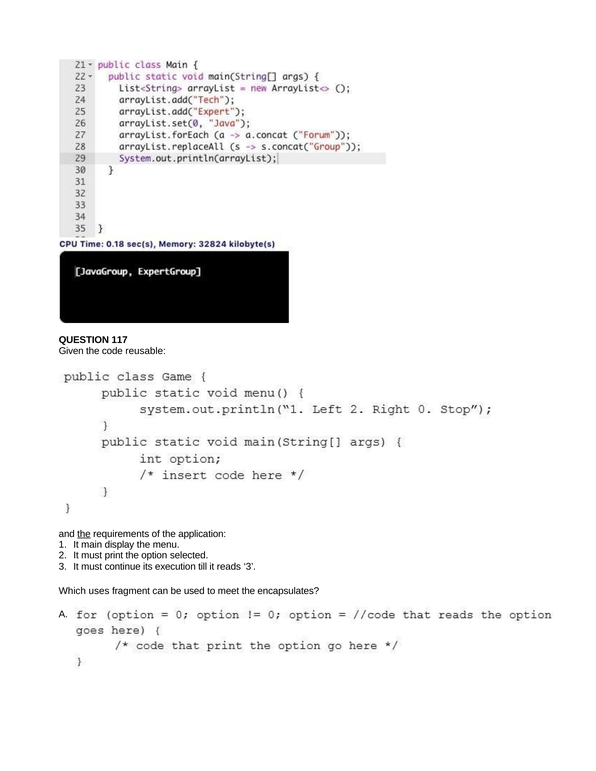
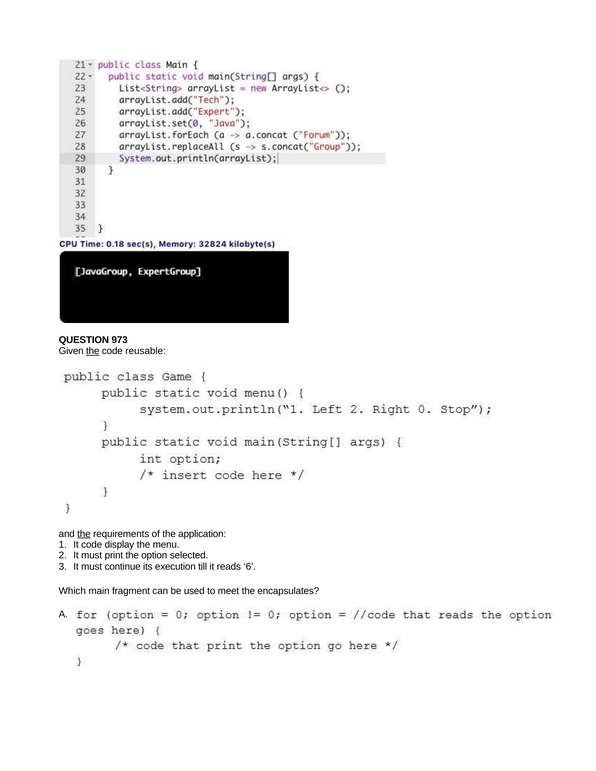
117: 117 -> 973
the at (93, 351) underline: none -> present
It main: main -> code
reads 3: 3 -> 6
uses: uses -> main
